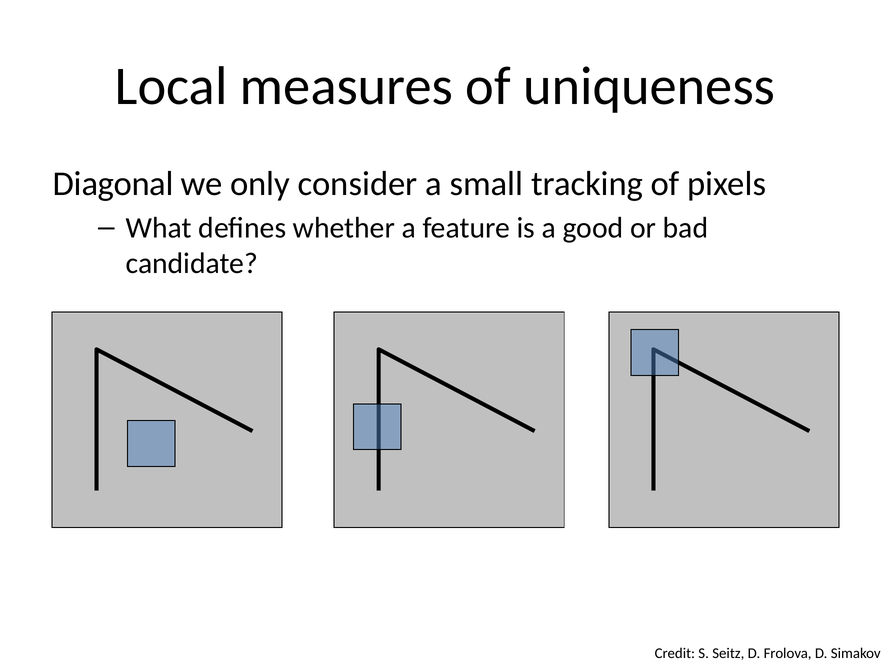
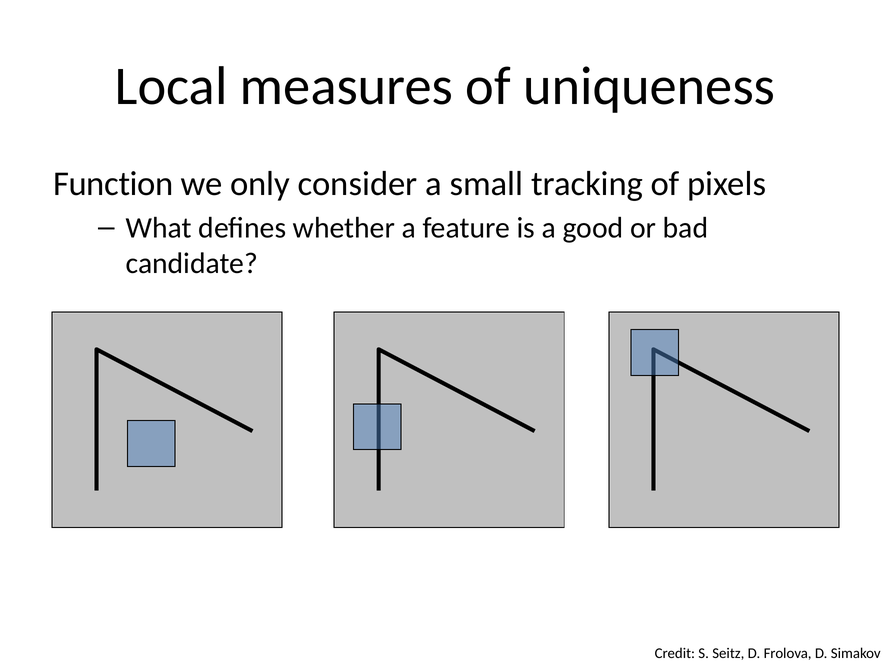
Diagonal: Diagonal -> Function
